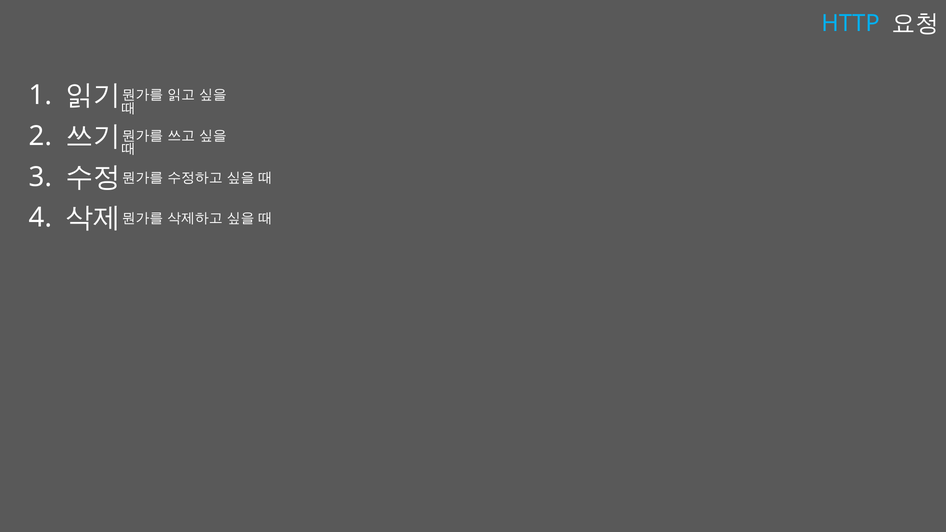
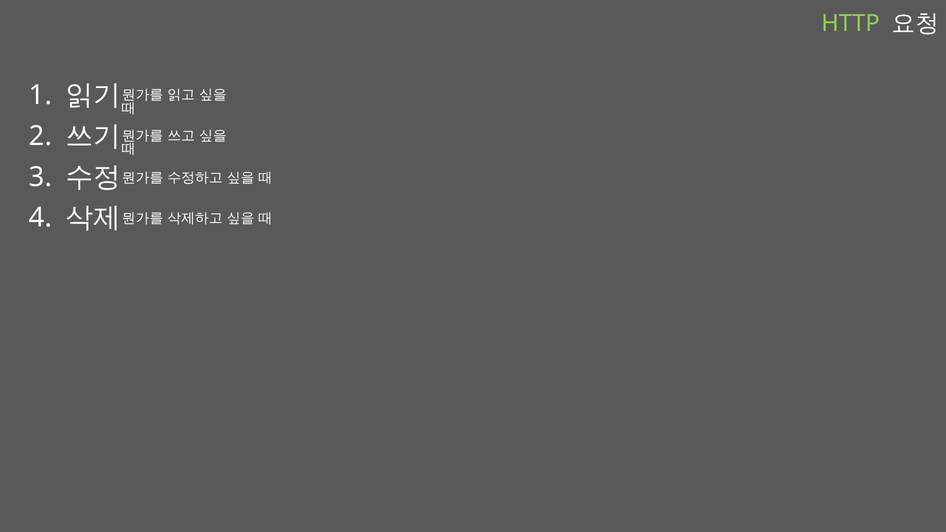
HTTP colour: light blue -> light green
